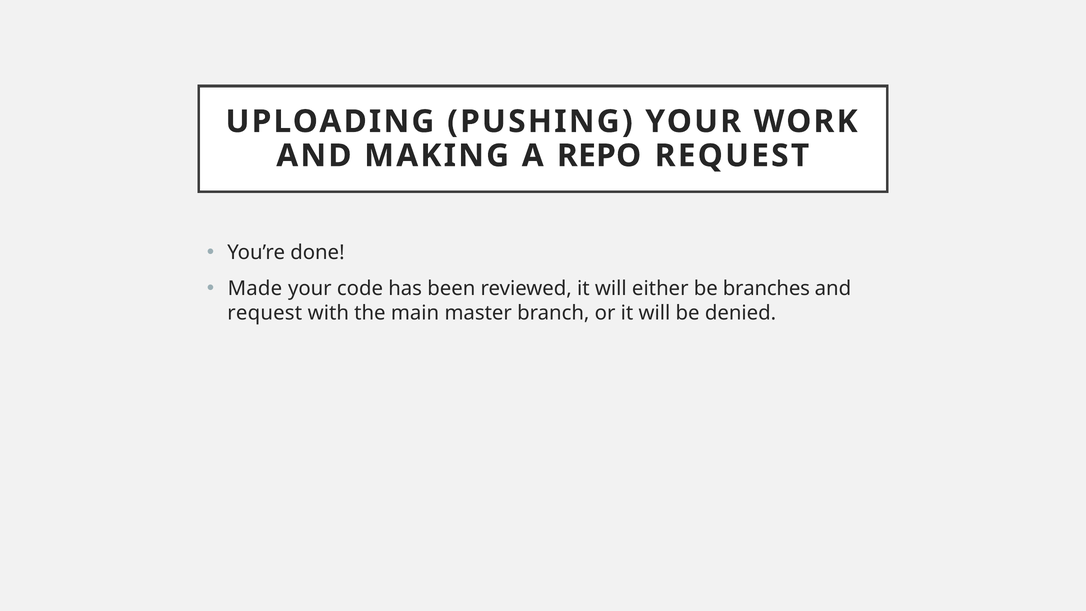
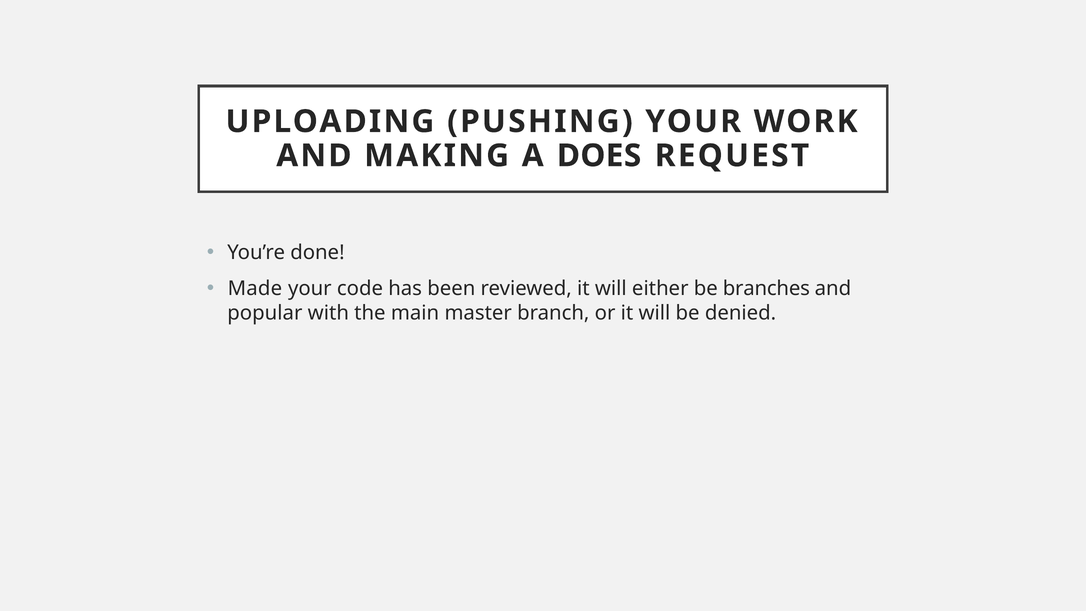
REPO: REPO -> DOES
request at (265, 313): request -> popular
